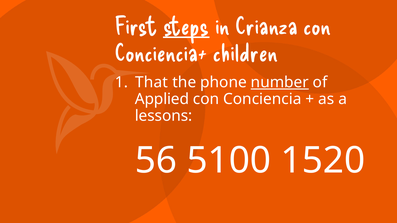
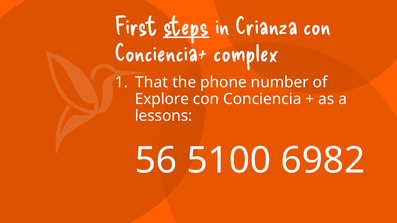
children: children -> complex
number underline: present -> none
Applied: Applied -> Explore
1520: 1520 -> 6982
